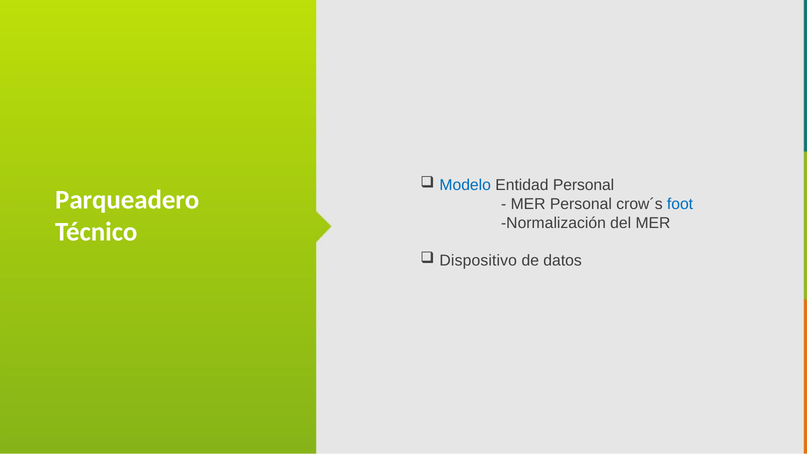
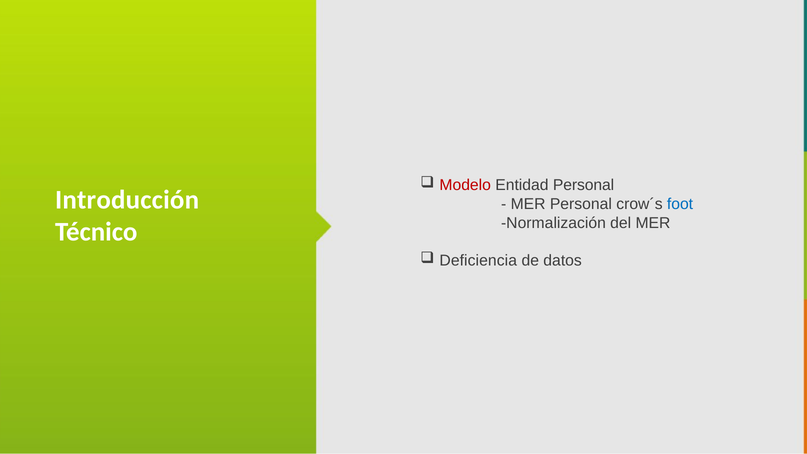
Modelo colour: blue -> red
Parqueadero: Parqueadero -> Introducción
Dispositivo: Dispositivo -> Deficiencia
